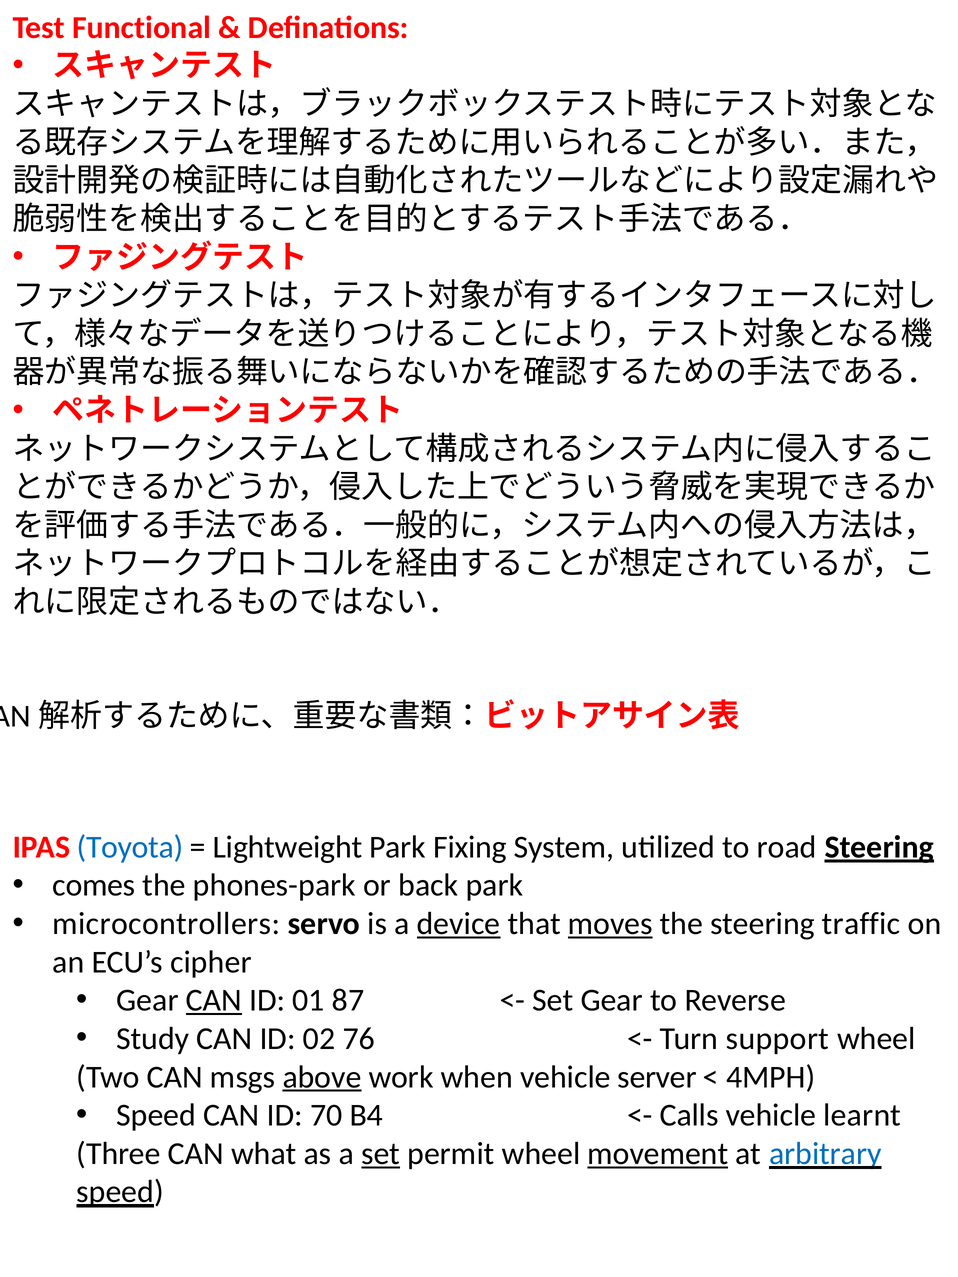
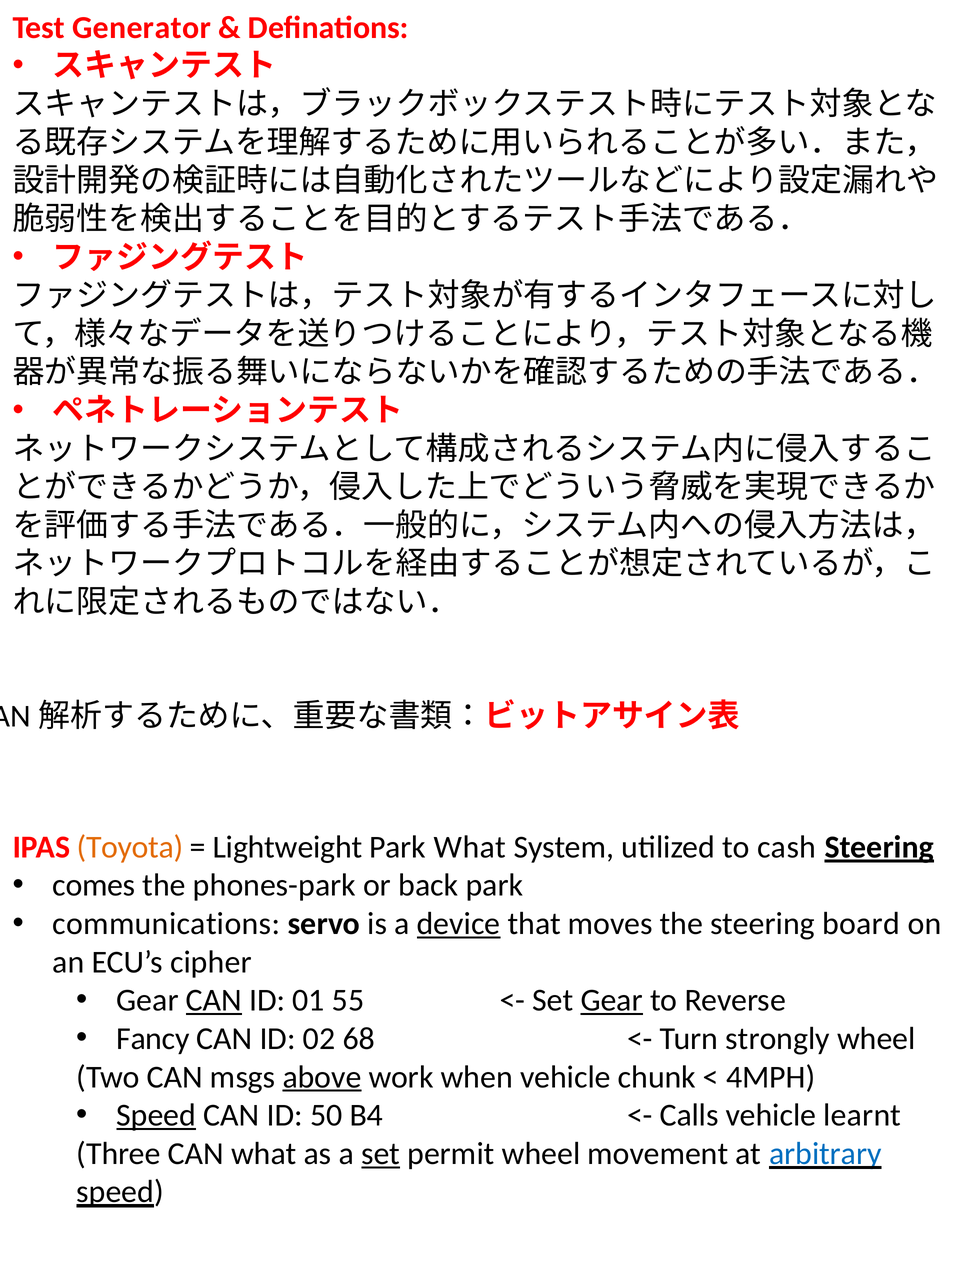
Functional: Functional -> Generator
Toyota colour: blue -> orange
Park Fixing: Fixing -> What
road: road -> cash
microcontrollers: microcontrollers -> communications
moves underline: present -> none
traffic: traffic -> board
87: 87 -> 55
Gear at (612, 1001) underline: none -> present
Study: Study -> Fancy
76: 76 -> 68
support: support -> strongly
server: server -> chunk
Speed at (156, 1116) underline: none -> present
70: 70 -> 50
movement underline: present -> none
